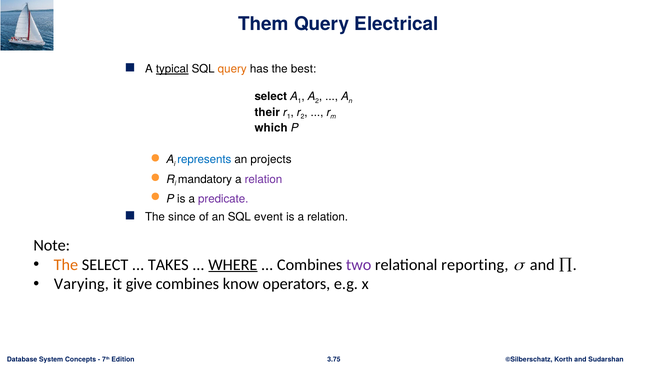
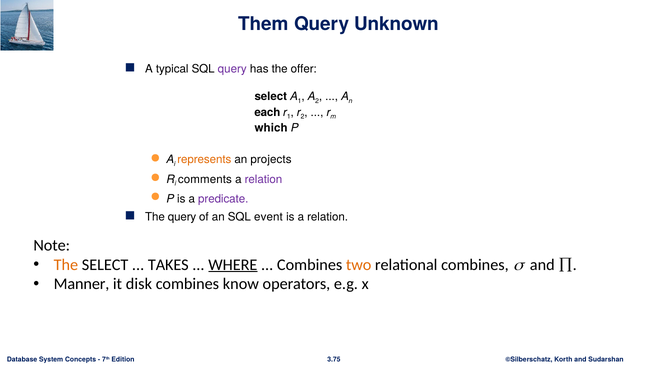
Electrical: Electrical -> Unknown
typical underline: present -> none
query at (232, 69) colour: orange -> purple
best: best -> offer
their: their -> each
represents colour: blue -> orange
mandatory: mandatory -> comments
The since: since -> query
two colour: purple -> orange
relational reporting: reporting -> combines
Varying: Varying -> Manner
give: give -> disk
